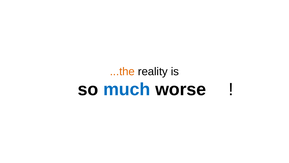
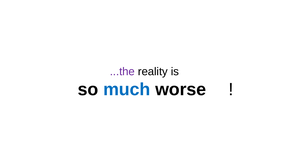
...the colour: orange -> purple
